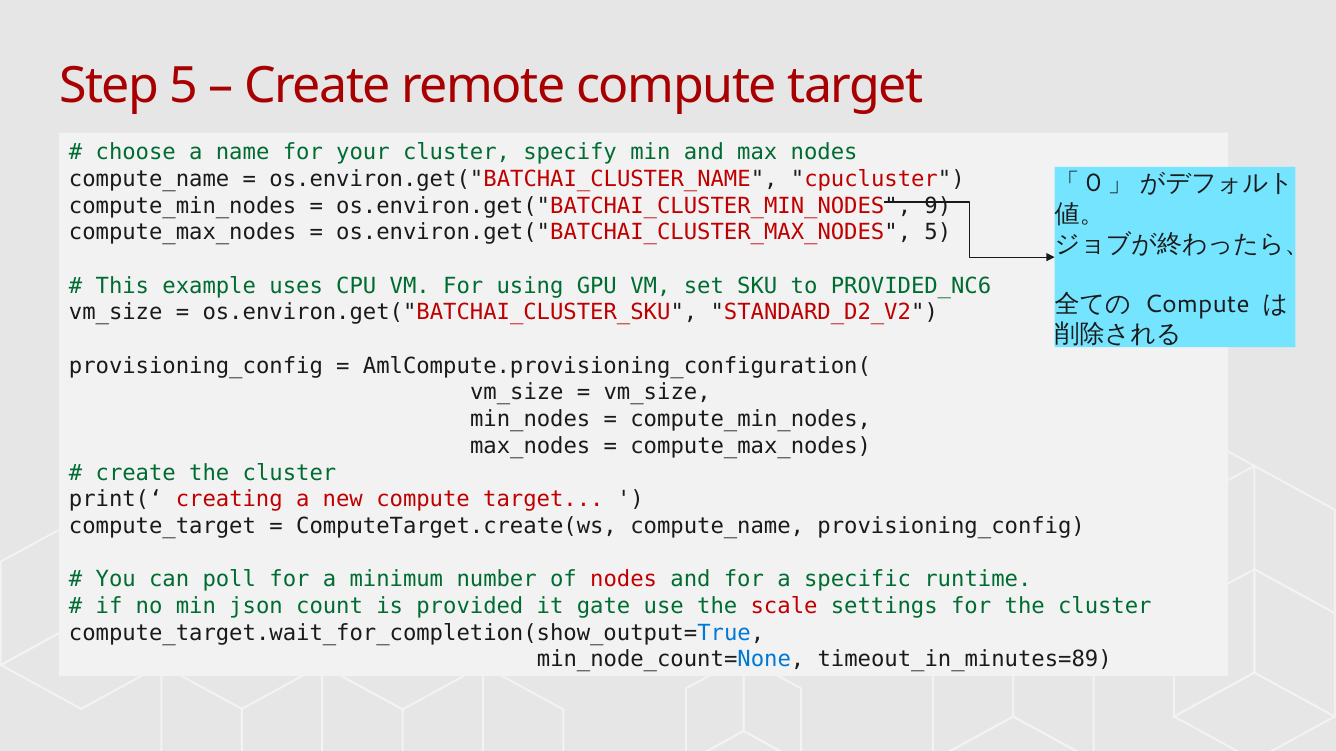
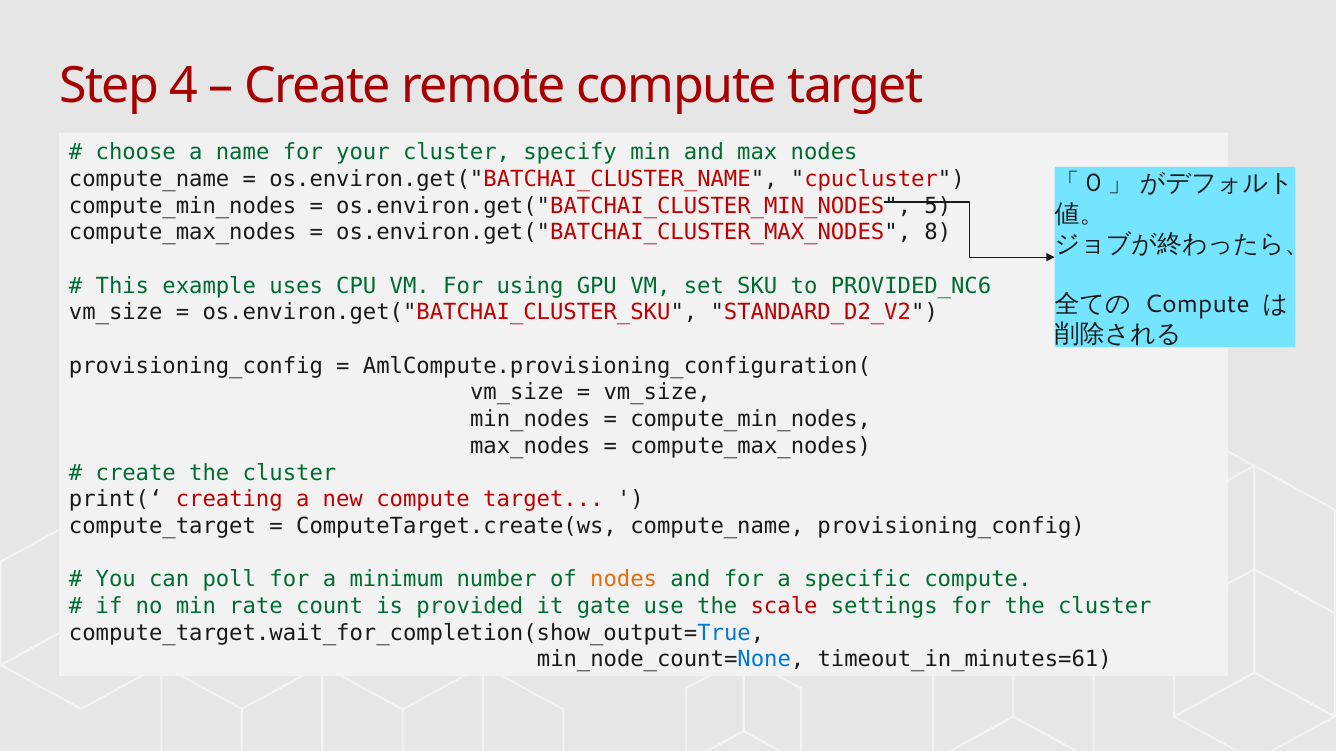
Step 5: 5 -> 4
9: 9 -> 5
os.environ.get("BATCHAI_CLUSTER_MAX_NODES 5: 5 -> 8
nodes at (624, 580) colour: red -> orange
specific runtime: runtime -> compute
json: json -> rate
timeout_in_minutes=89: timeout_in_minutes=89 -> timeout_in_minutes=61
